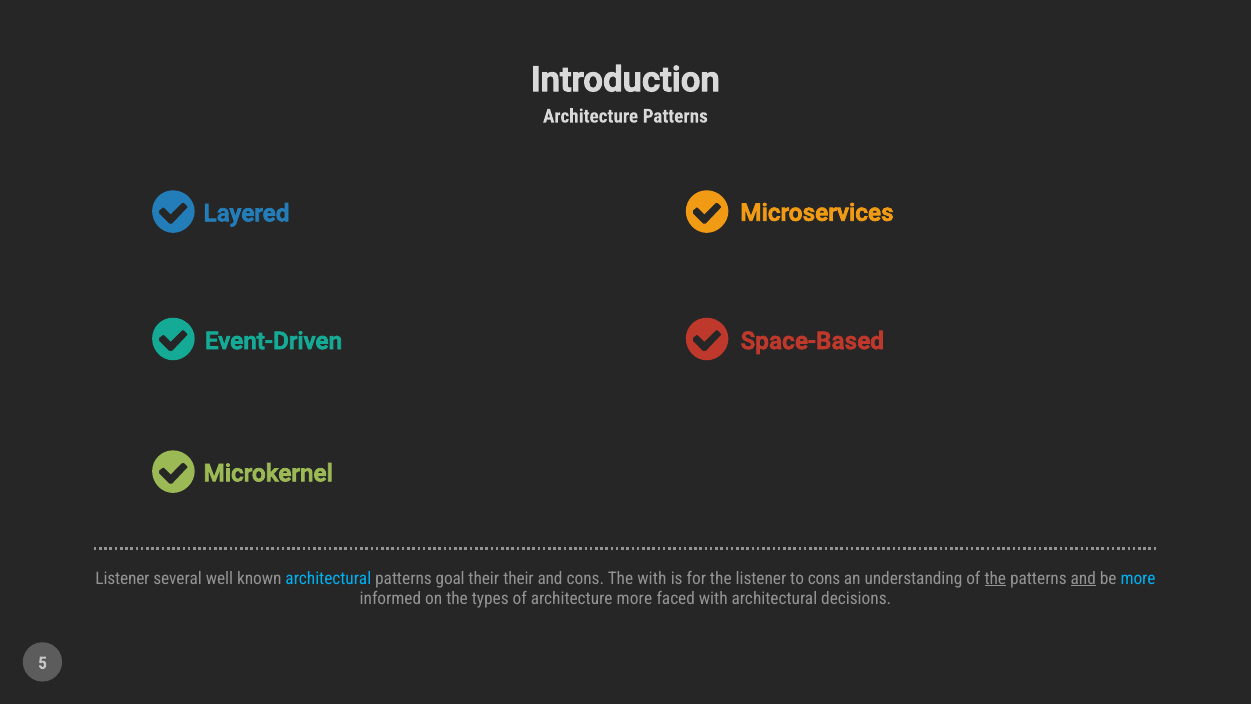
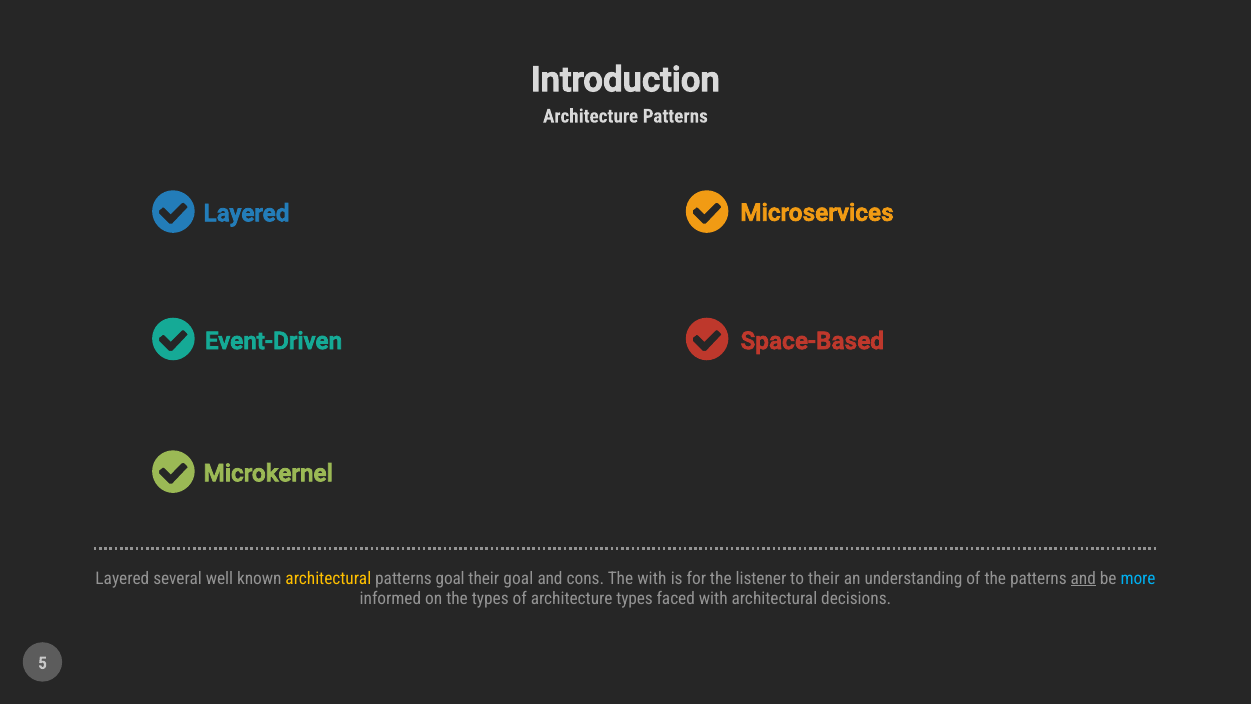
Listener at (122, 578): Listener -> Layered
architectural at (328, 578) colour: light blue -> yellow
their their: their -> goal
to cons: cons -> their
the at (995, 578) underline: present -> none
architecture more: more -> types
